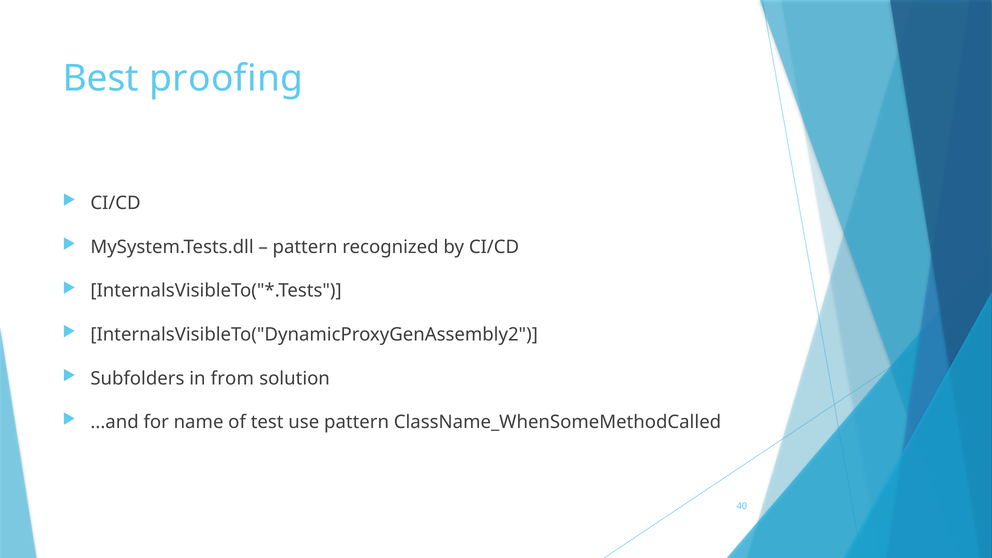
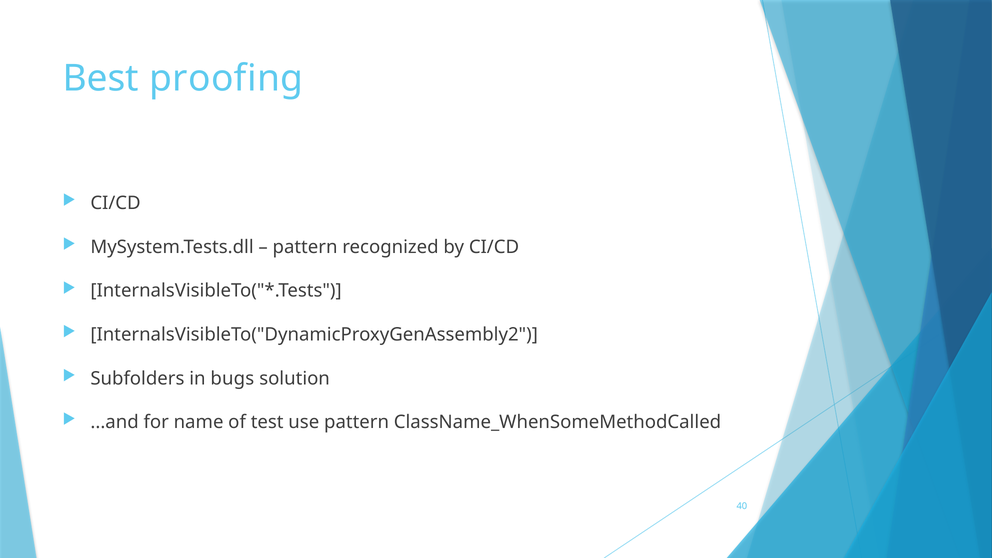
from: from -> bugs
